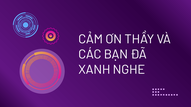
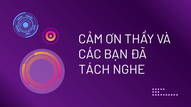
XANH: XANH -> TÁCH
